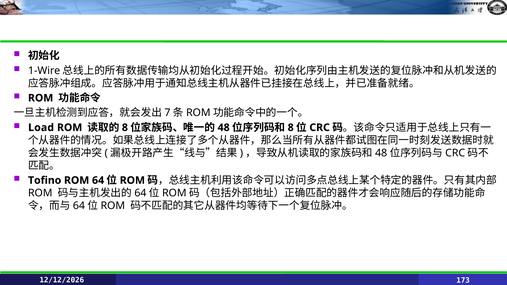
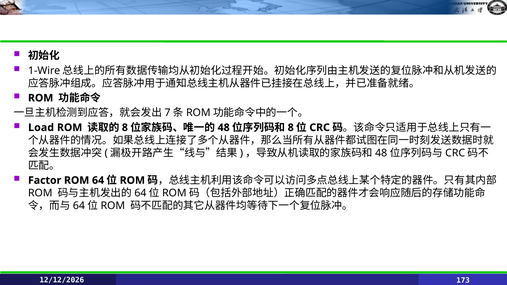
Tofino: Tofino -> Factor
